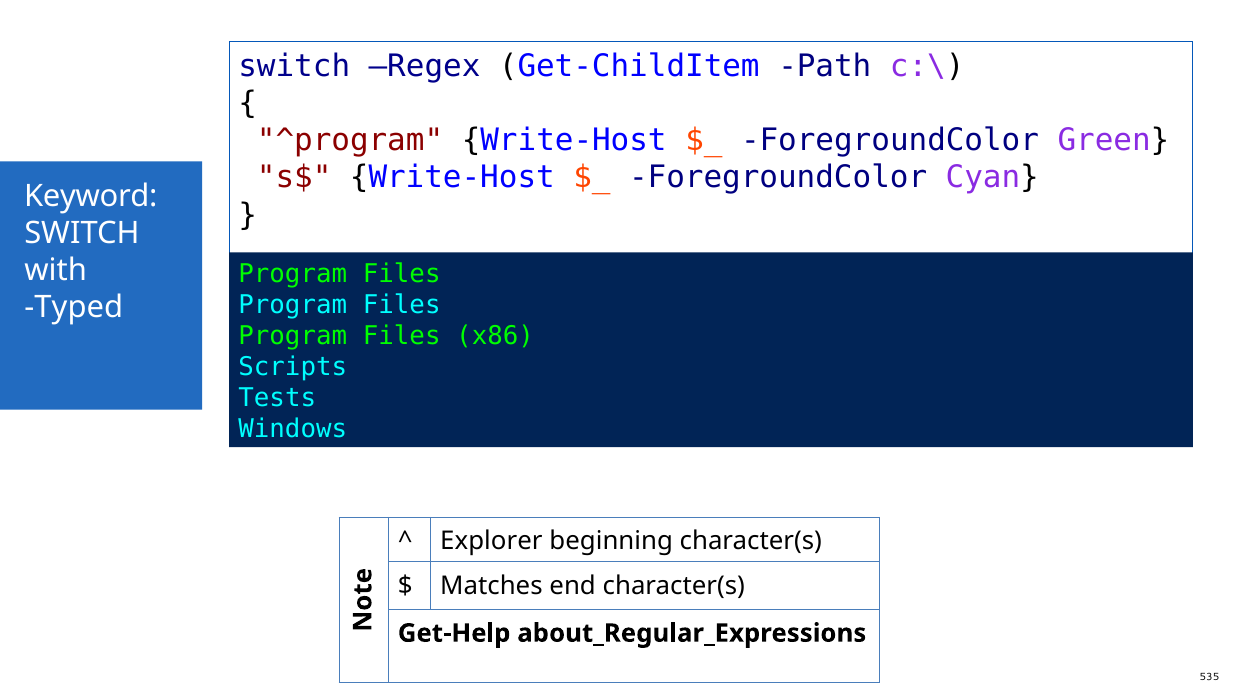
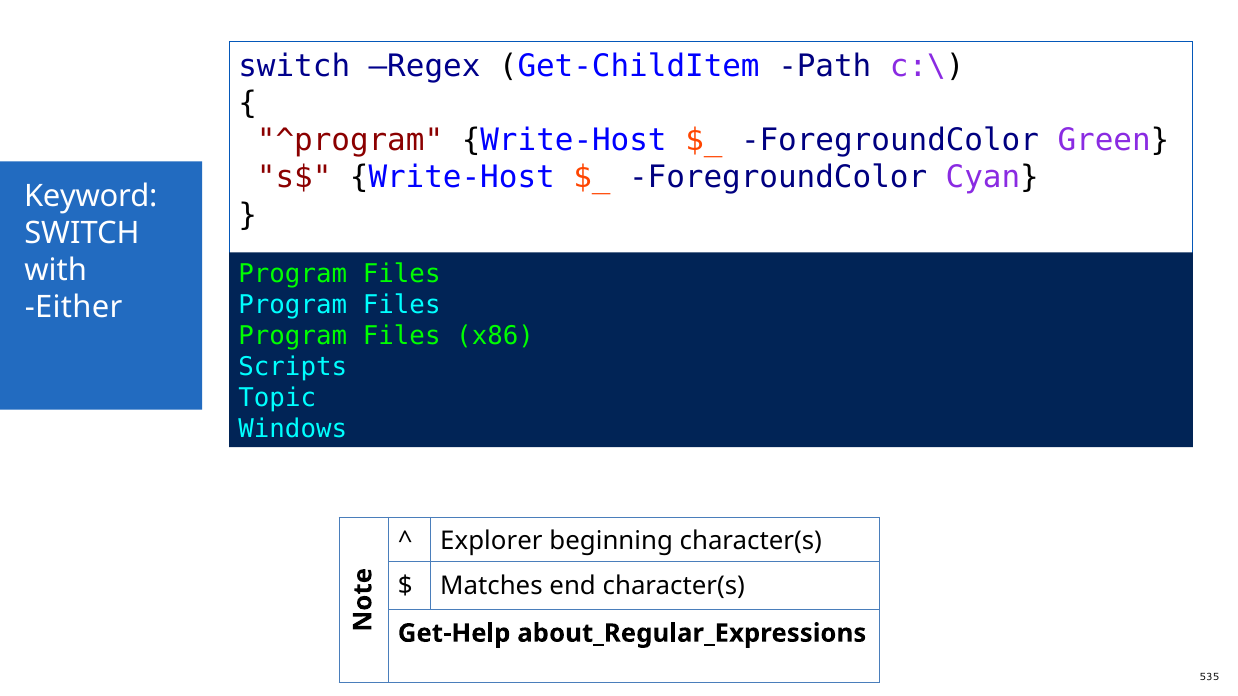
Typed: Typed -> Either
Tests: Tests -> Topic
